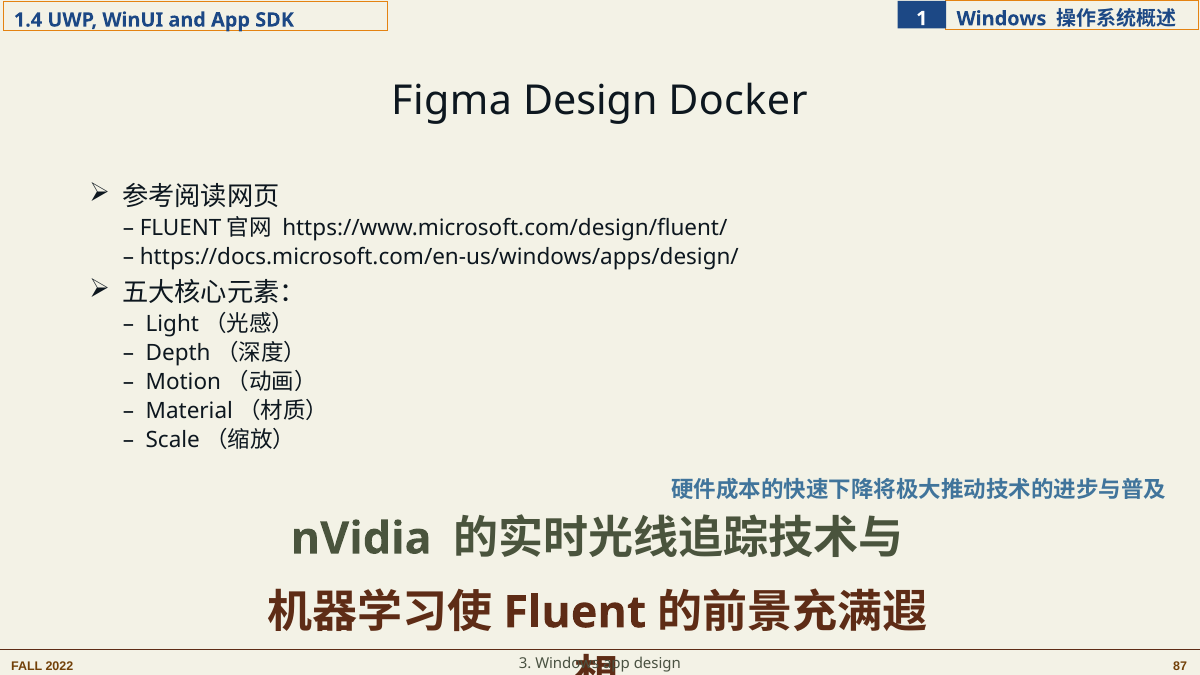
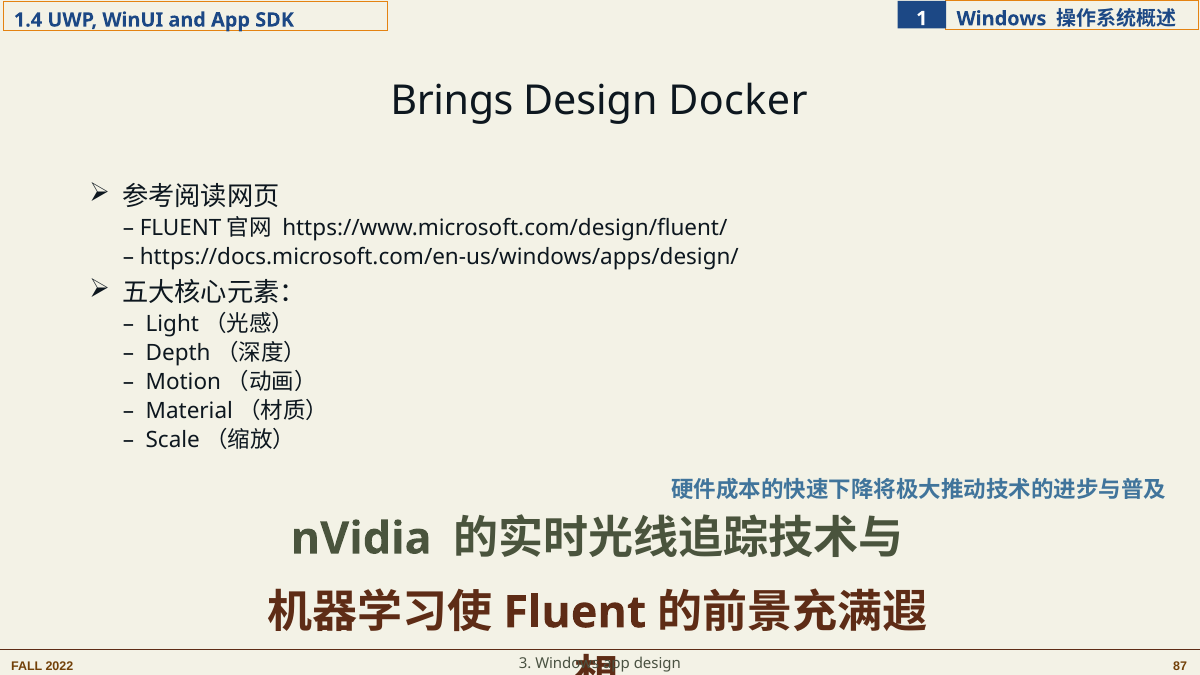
Figma: Figma -> Brings
